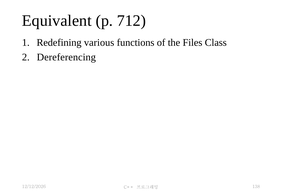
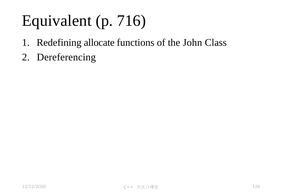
712: 712 -> 716
various: various -> allocate
Files: Files -> John
